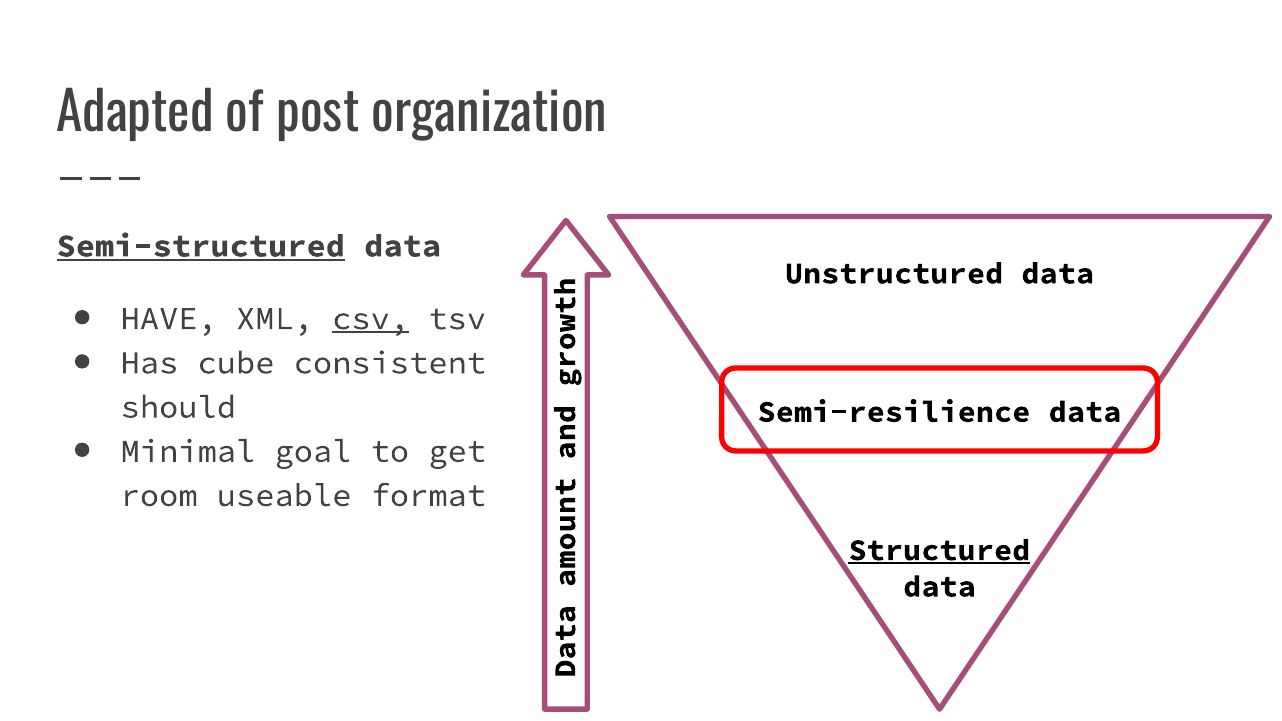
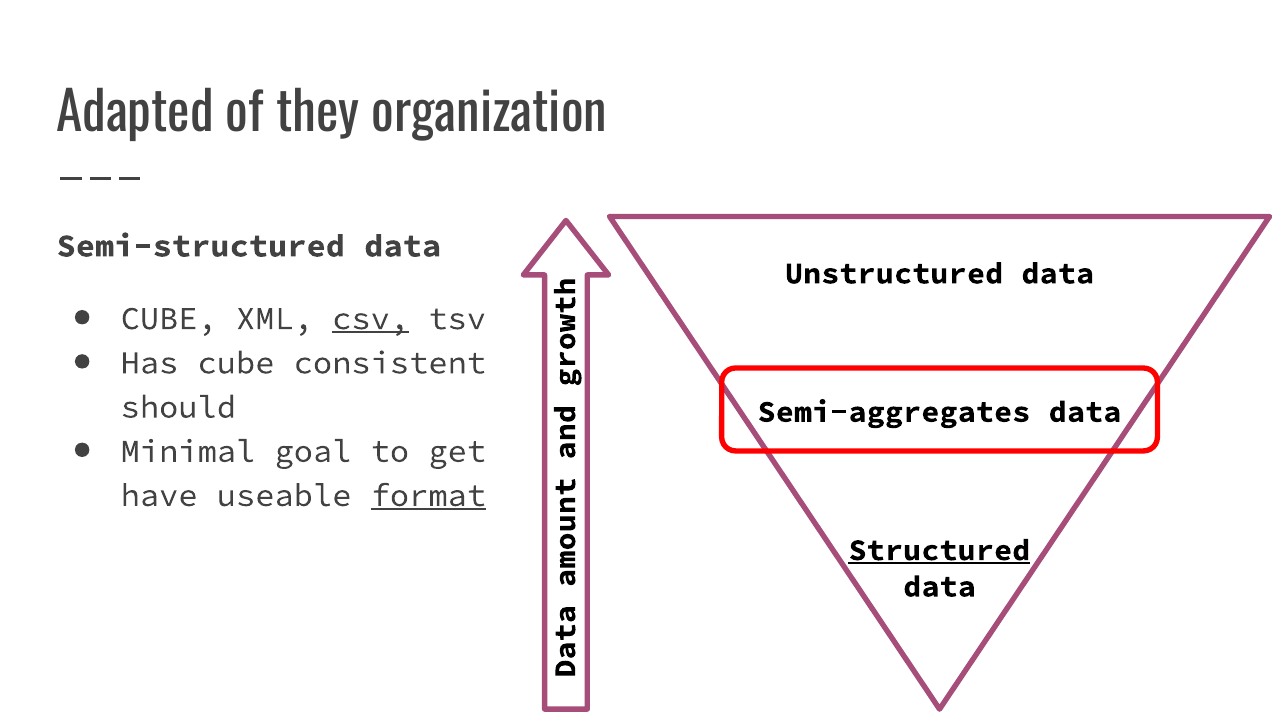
post: post -> they
Semi-structured underline: present -> none
HAVE at (169, 319): HAVE -> CUBE
Semi-resilience: Semi-resilience -> Semi-aggregates
room: room -> have
format underline: none -> present
